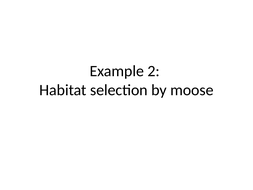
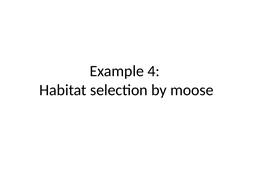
2: 2 -> 4
